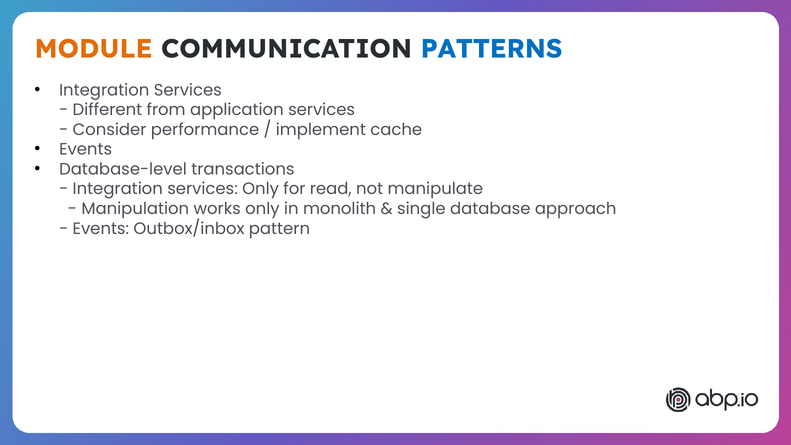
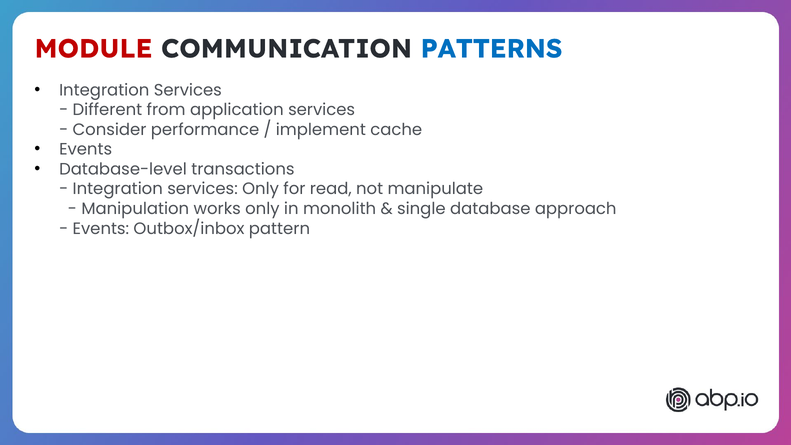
MODULE colour: orange -> red
